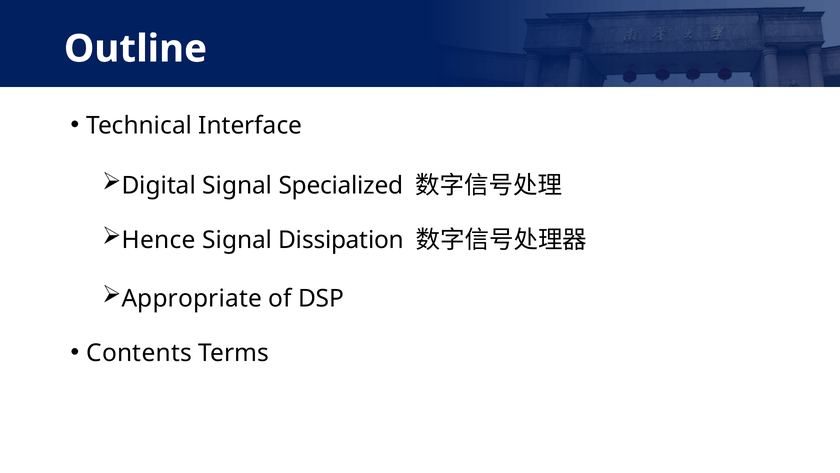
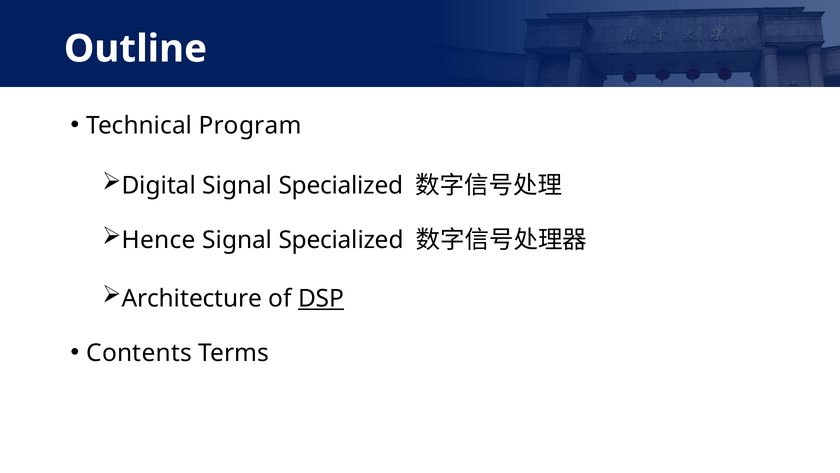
Interface: Interface -> Program
Dissipation at (341, 240): Dissipation -> Specialized
Appropriate: Appropriate -> Architecture
DSP underline: none -> present
